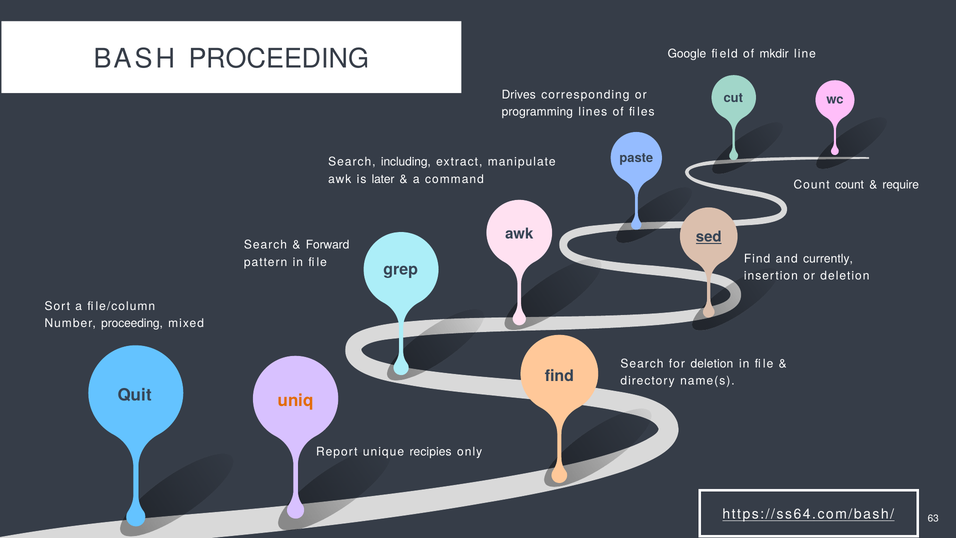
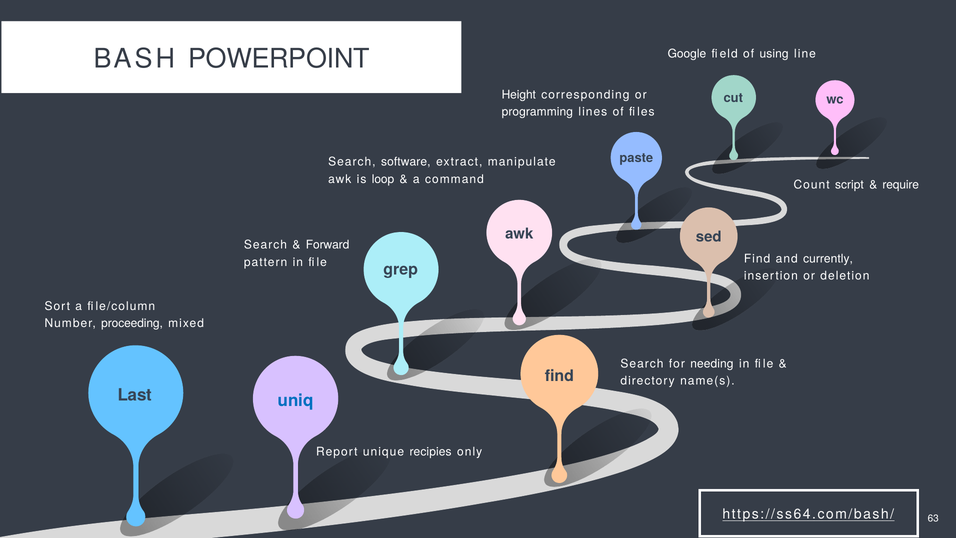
BASH PROCEEDING: PROCEEDING -> POWERPOINT
mkdir: mkdir -> using
Drives: Drives -> Height
including: including -> software
later: later -> loop
Count count: count -> script
sed underline: present -> none
for deletion: deletion -> needing
Quit: Quit -> Last
uniq colour: orange -> blue
